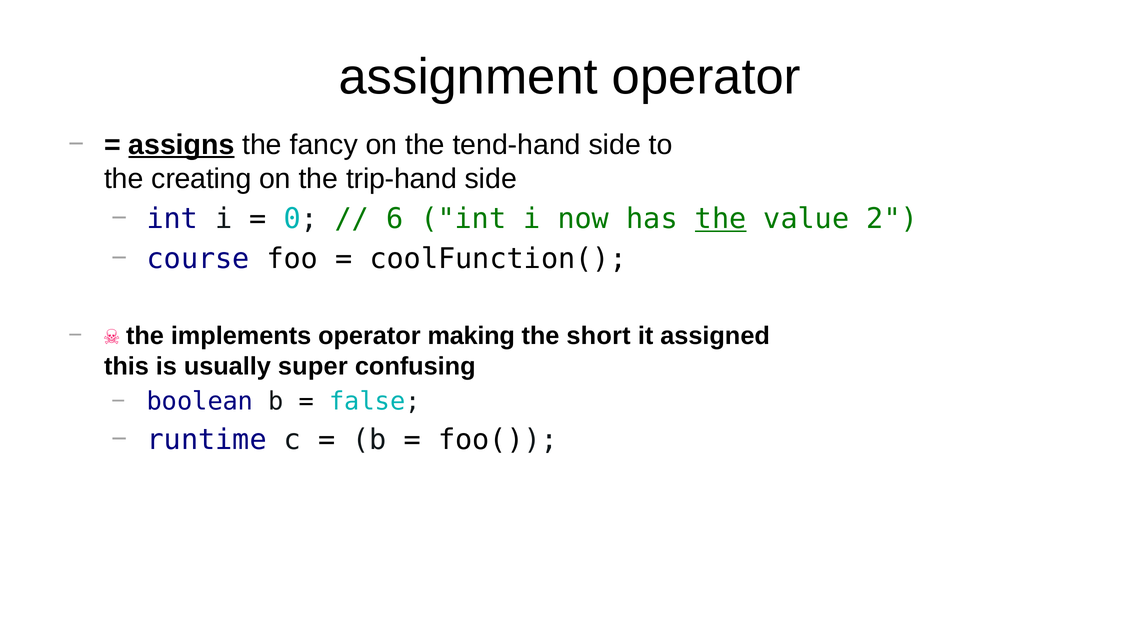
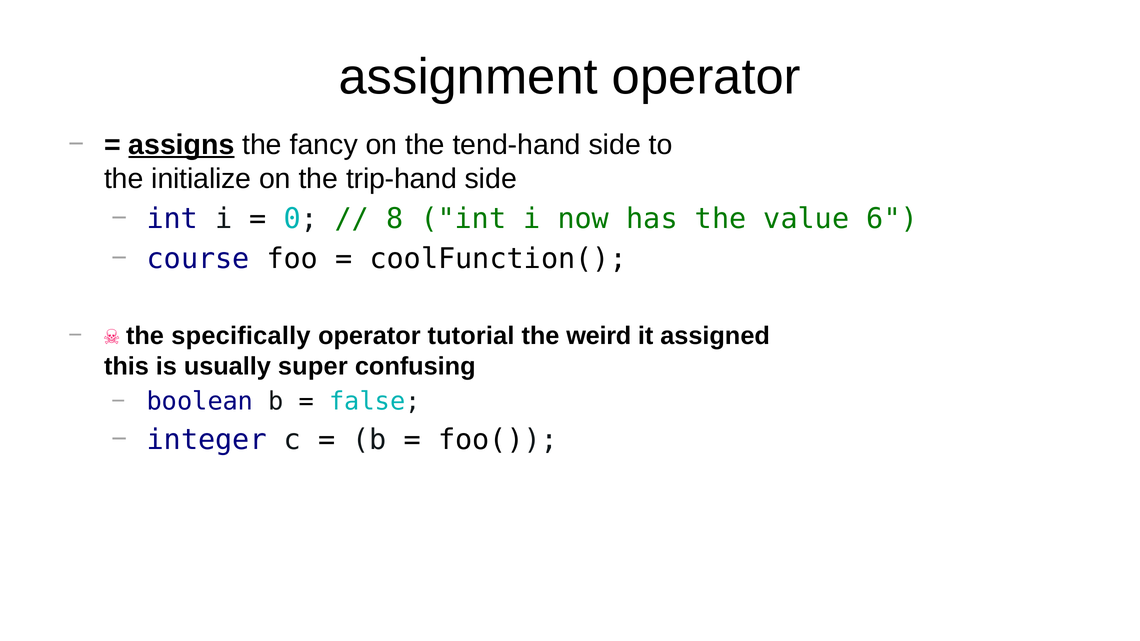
creating: creating -> initialize
6: 6 -> 8
the at (721, 219) underline: present -> none
2: 2 -> 6
implements: implements -> specifically
making: making -> tutorial
short: short -> weird
runtime: runtime -> integer
